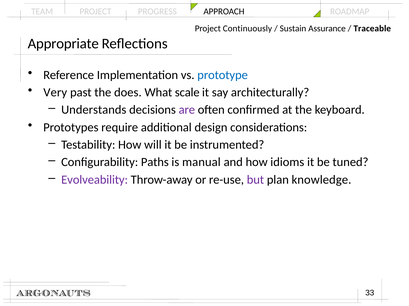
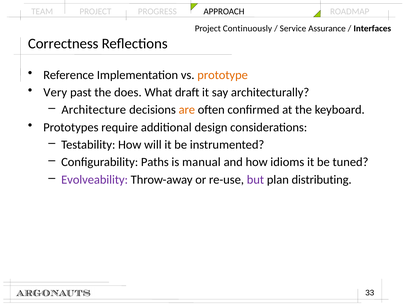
Sustain: Sustain -> Service
Traceable: Traceable -> Interfaces
Appropriate: Appropriate -> Correctness
prototype colour: blue -> orange
scale: scale -> draft
Understands: Understands -> Architecture
are colour: purple -> orange
knowledge: knowledge -> distributing
